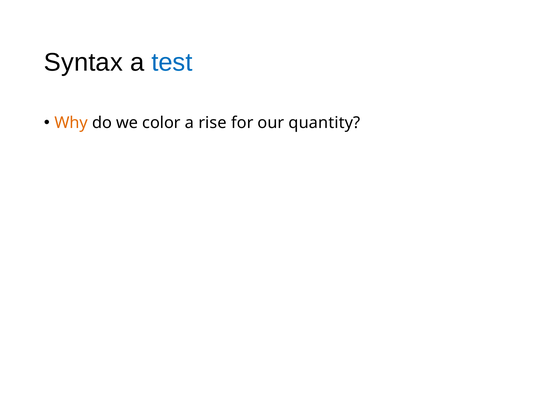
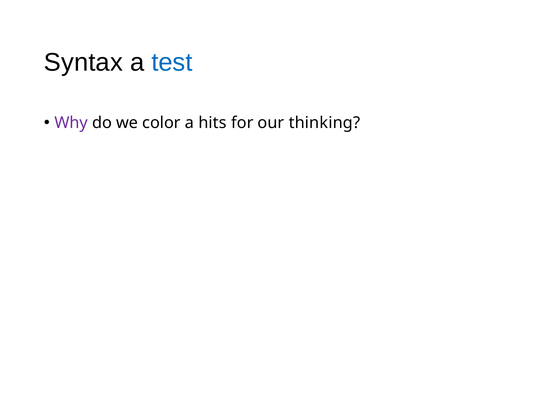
Why colour: orange -> purple
rise: rise -> hits
quantity: quantity -> thinking
